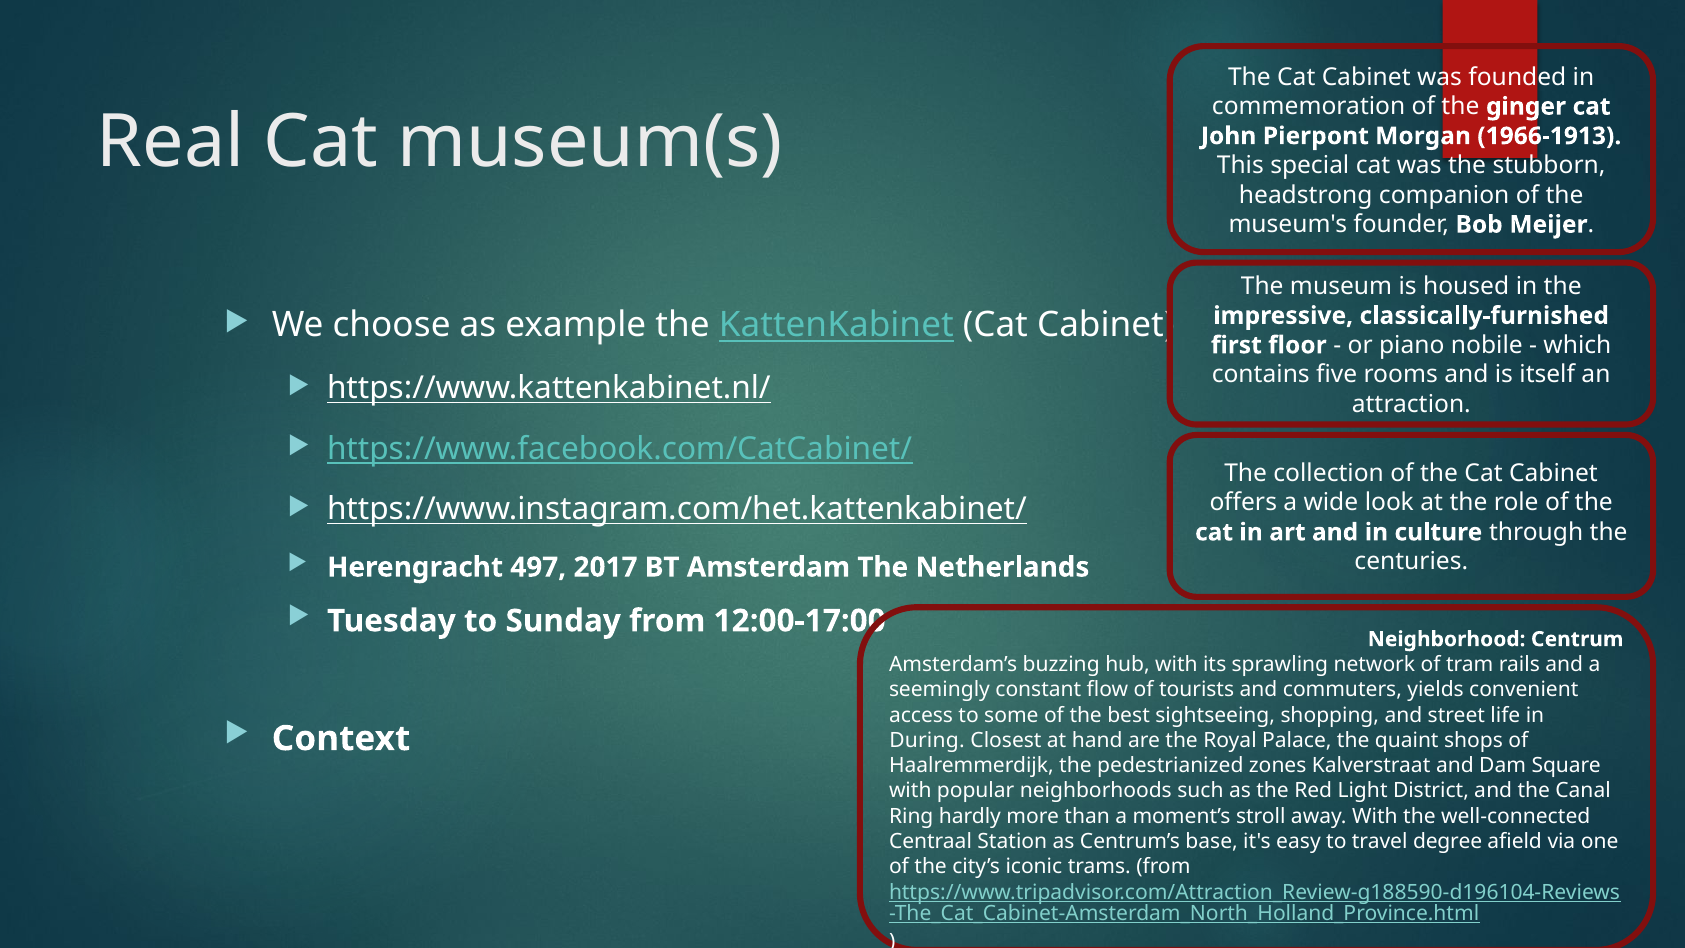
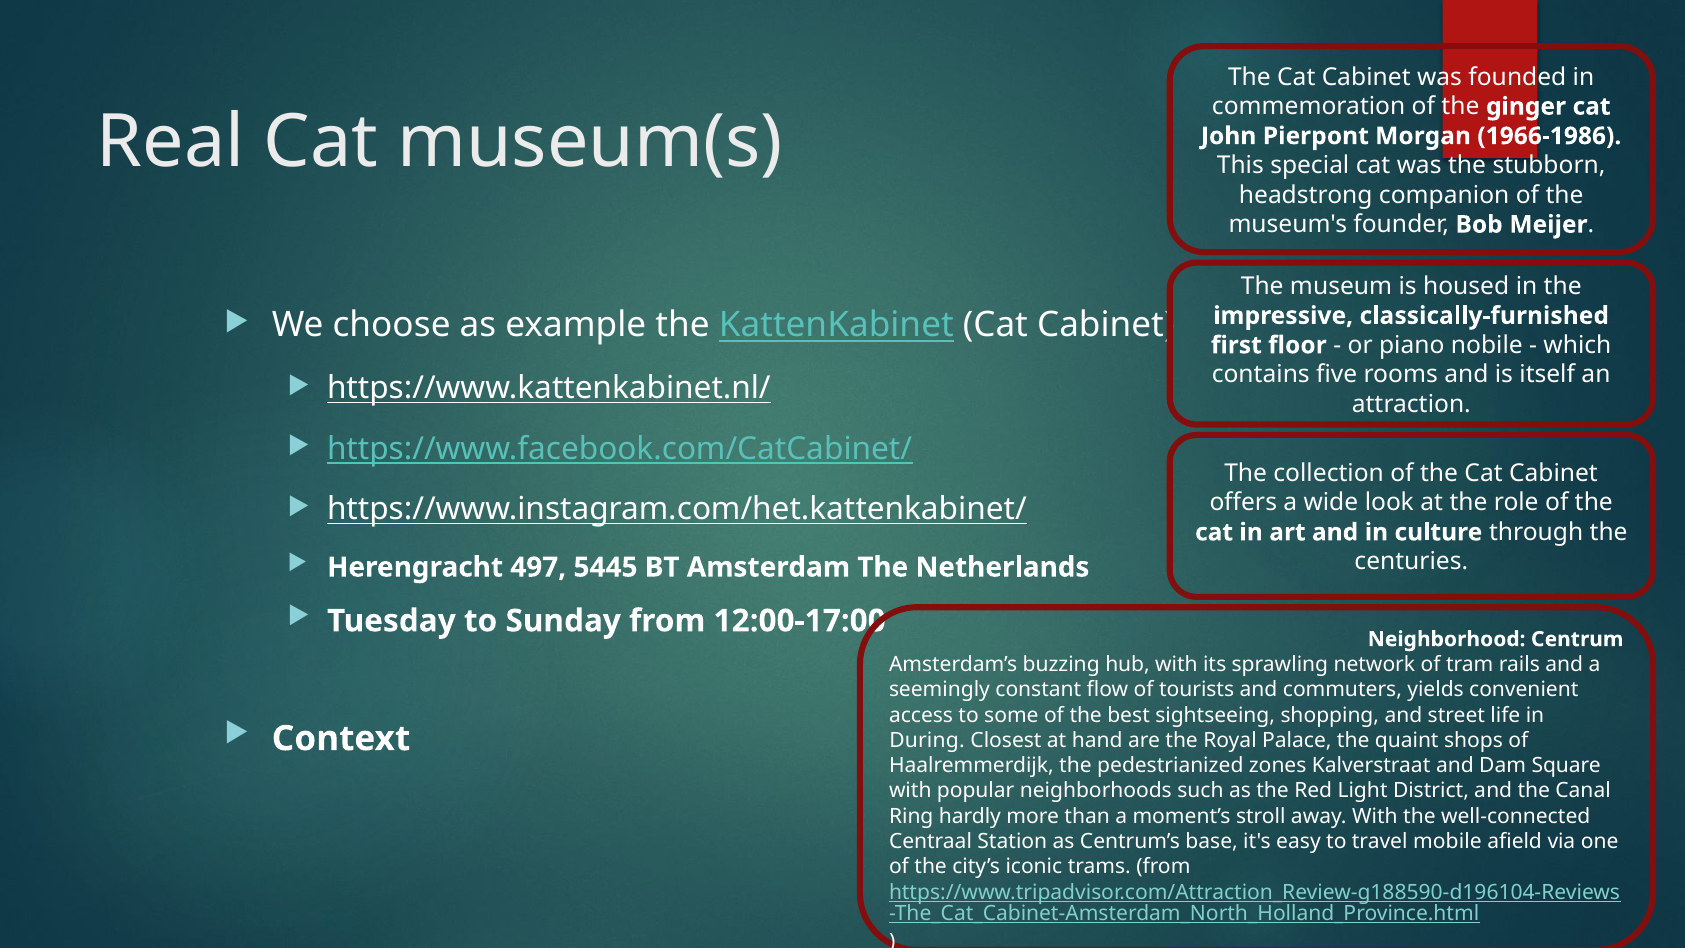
1966-1913: 1966-1913 -> 1966-1986
2017: 2017 -> 5445
degree: degree -> mobile
